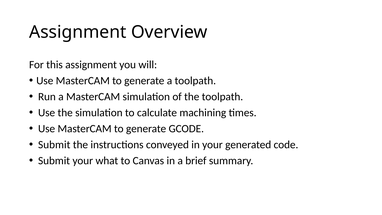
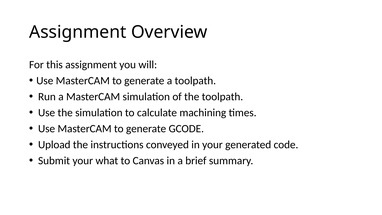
Submit at (54, 145): Submit -> Upload
